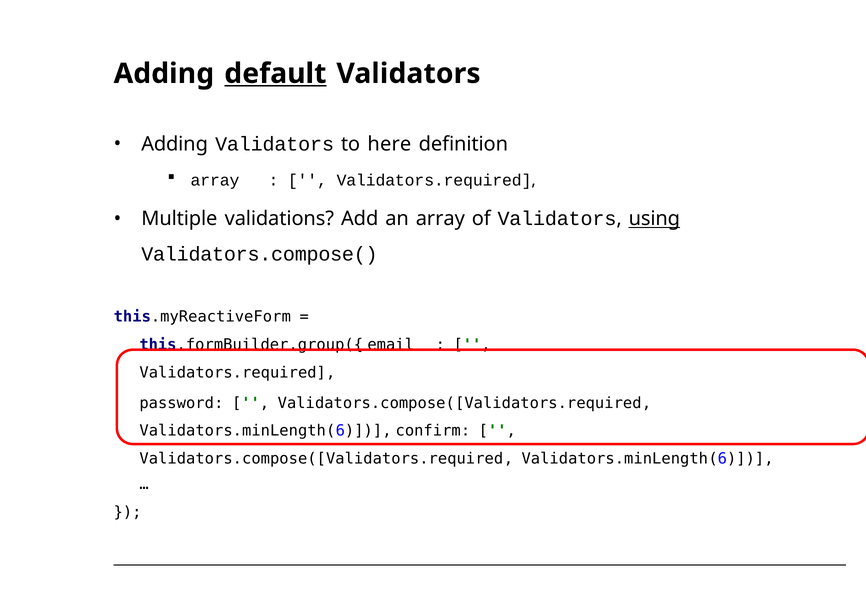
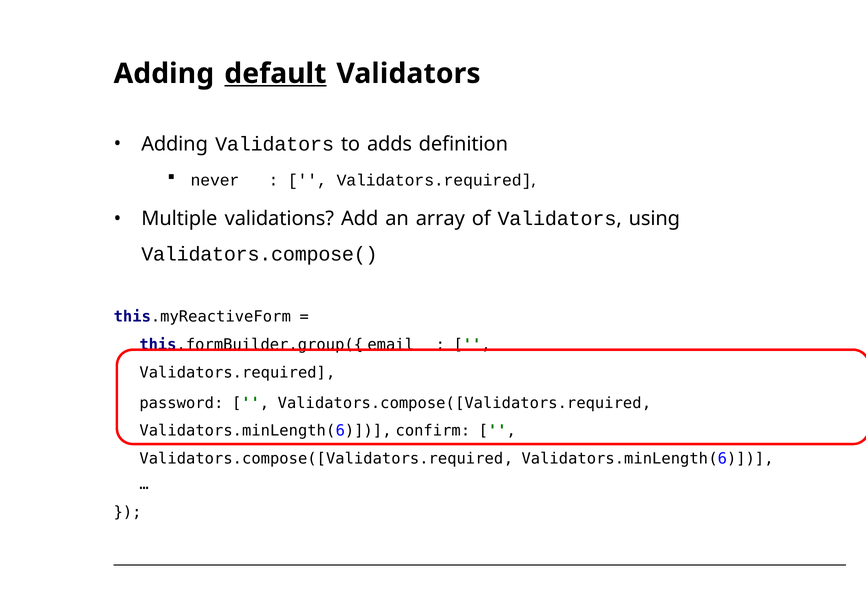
here: here -> adds
array at (215, 180): array -> never
using underline: present -> none
